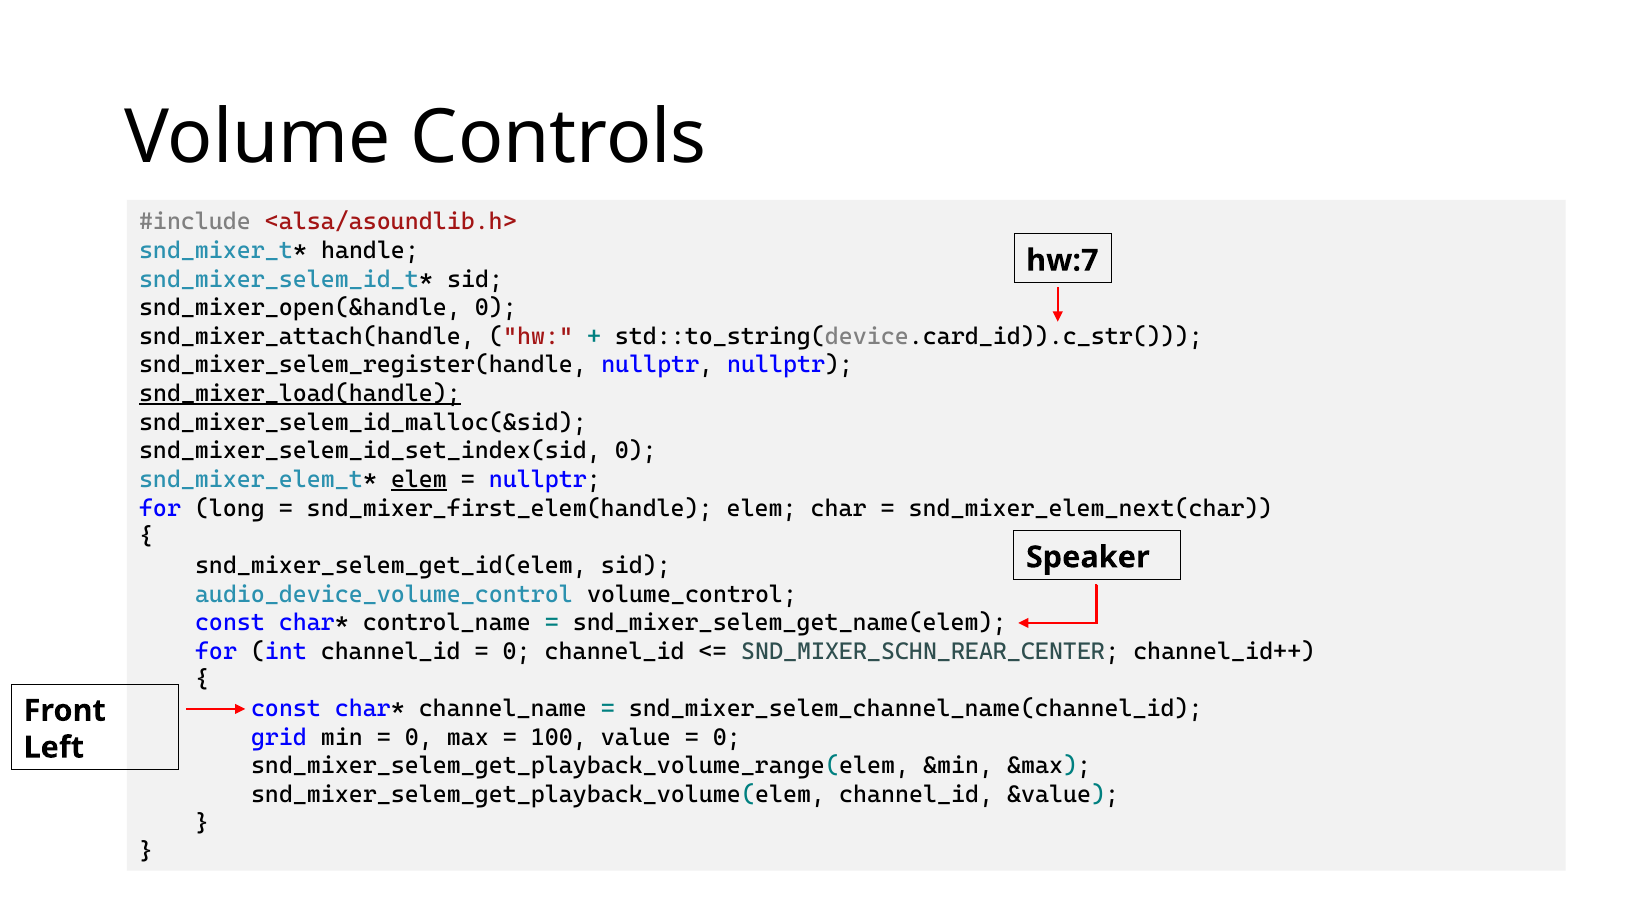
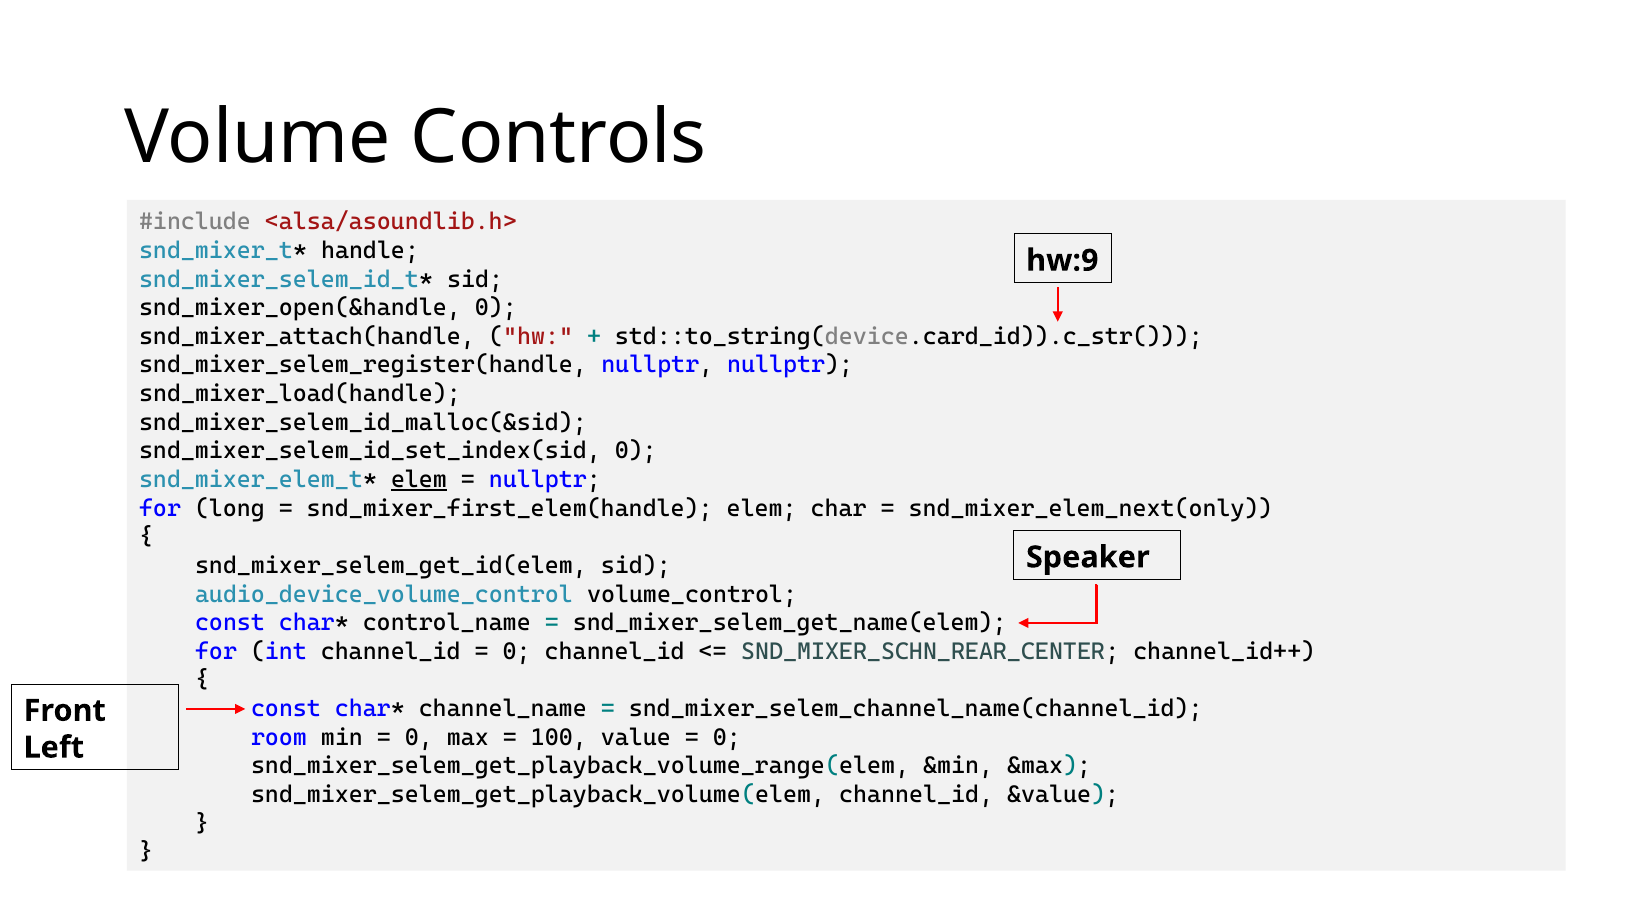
hw:7: hw:7 -> hw:9
snd_mixer_load(handle underline: present -> none
snd_mixer_elem_next(char: snd_mixer_elem_next(char -> snd_mixer_elem_next(only
grid: grid -> room
